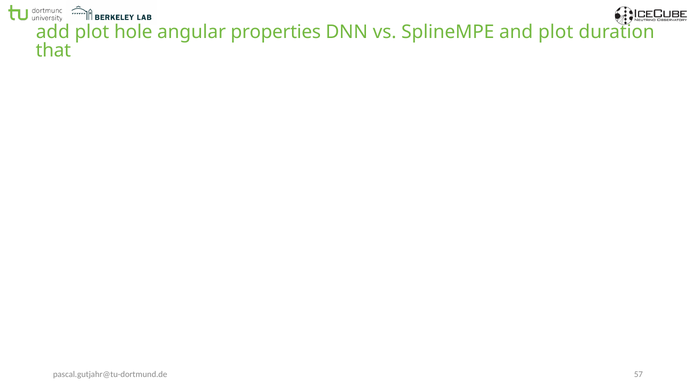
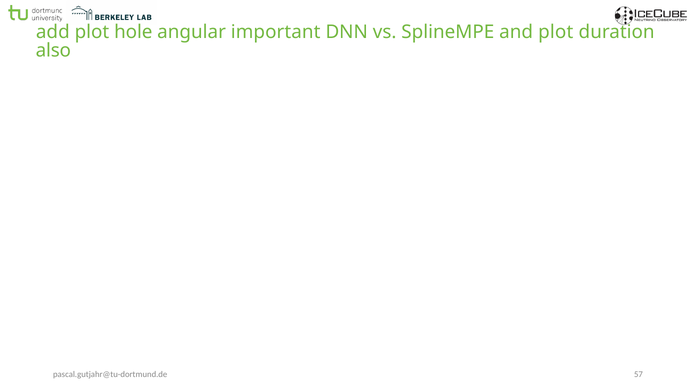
properties: properties -> important
that: that -> also
